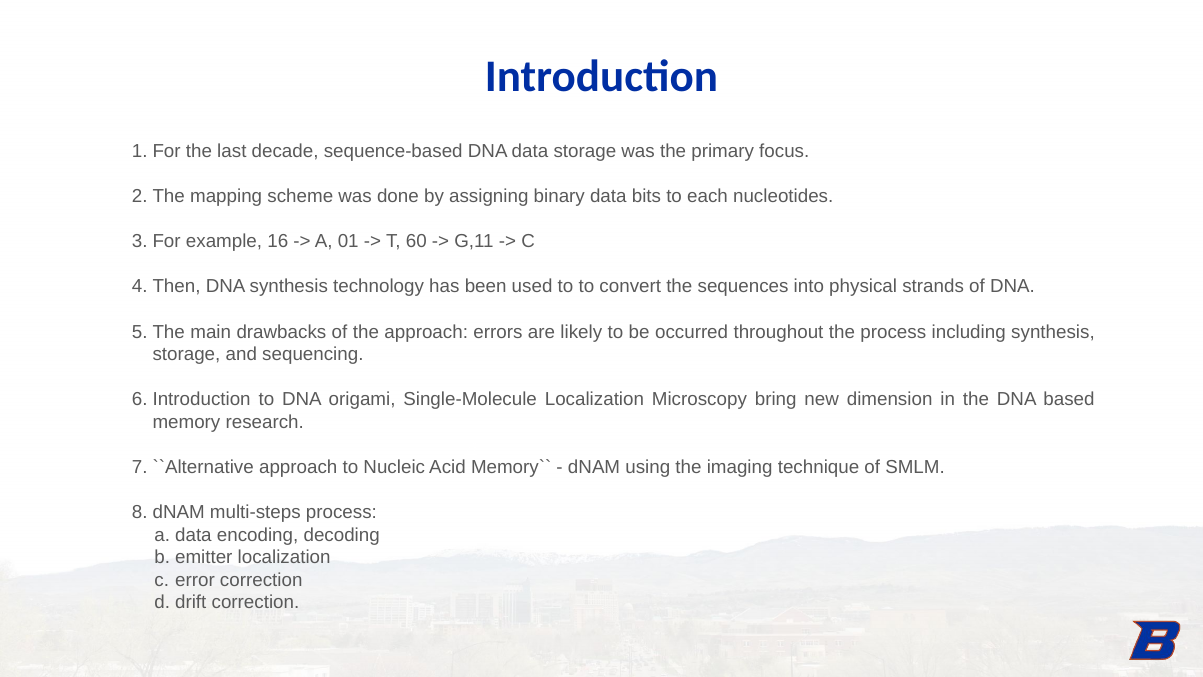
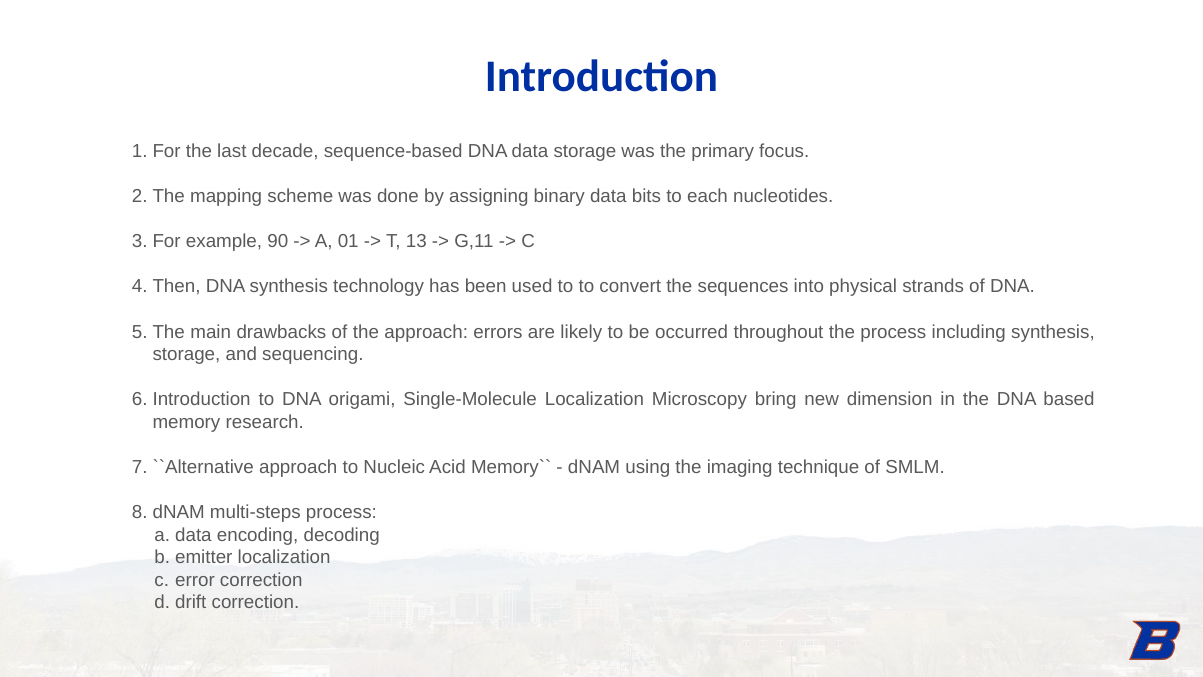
16: 16 -> 90
60: 60 -> 13
